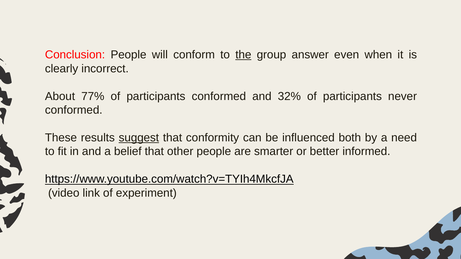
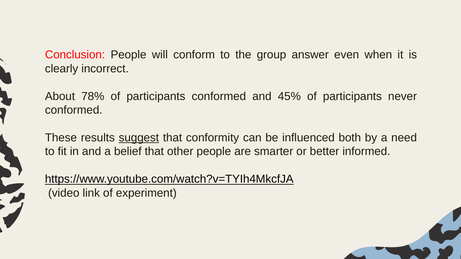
the underline: present -> none
77%: 77% -> 78%
32%: 32% -> 45%
